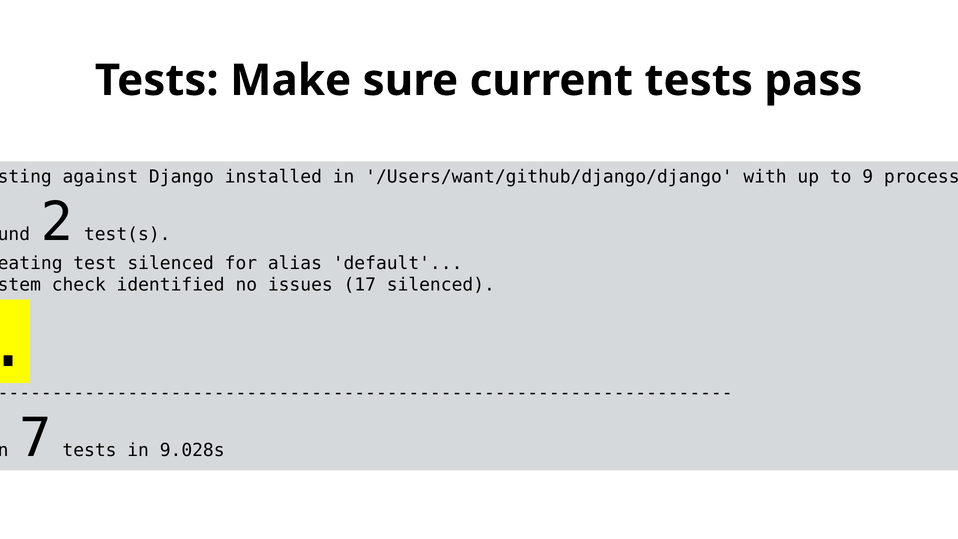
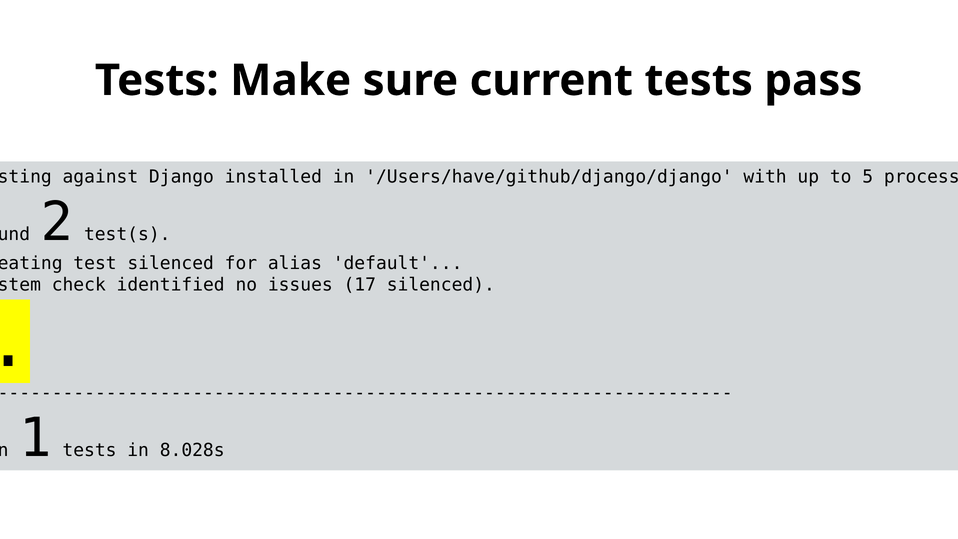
/Users/want/github/django/django: /Users/want/github/django/django -> /Users/have/github/django/django
9: 9 -> 5
7: 7 -> 1
9.028s: 9.028s -> 8.028s
